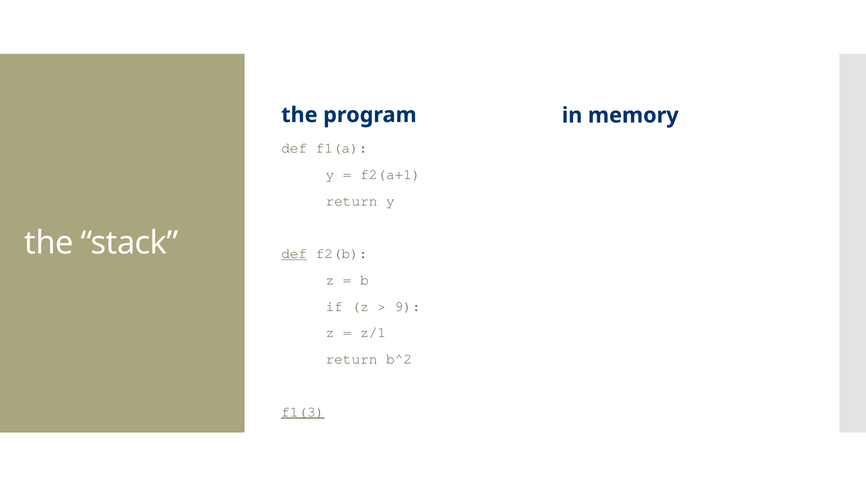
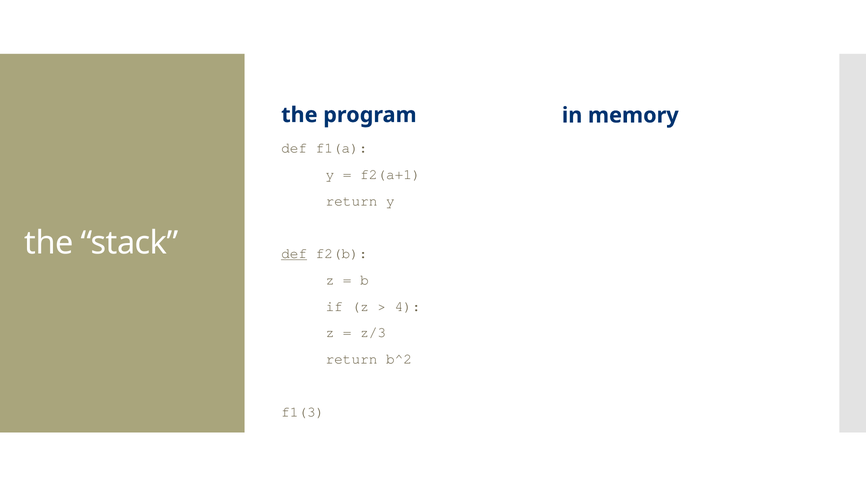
9: 9 -> 4
z/1: z/1 -> z/3
f1(3 underline: present -> none
